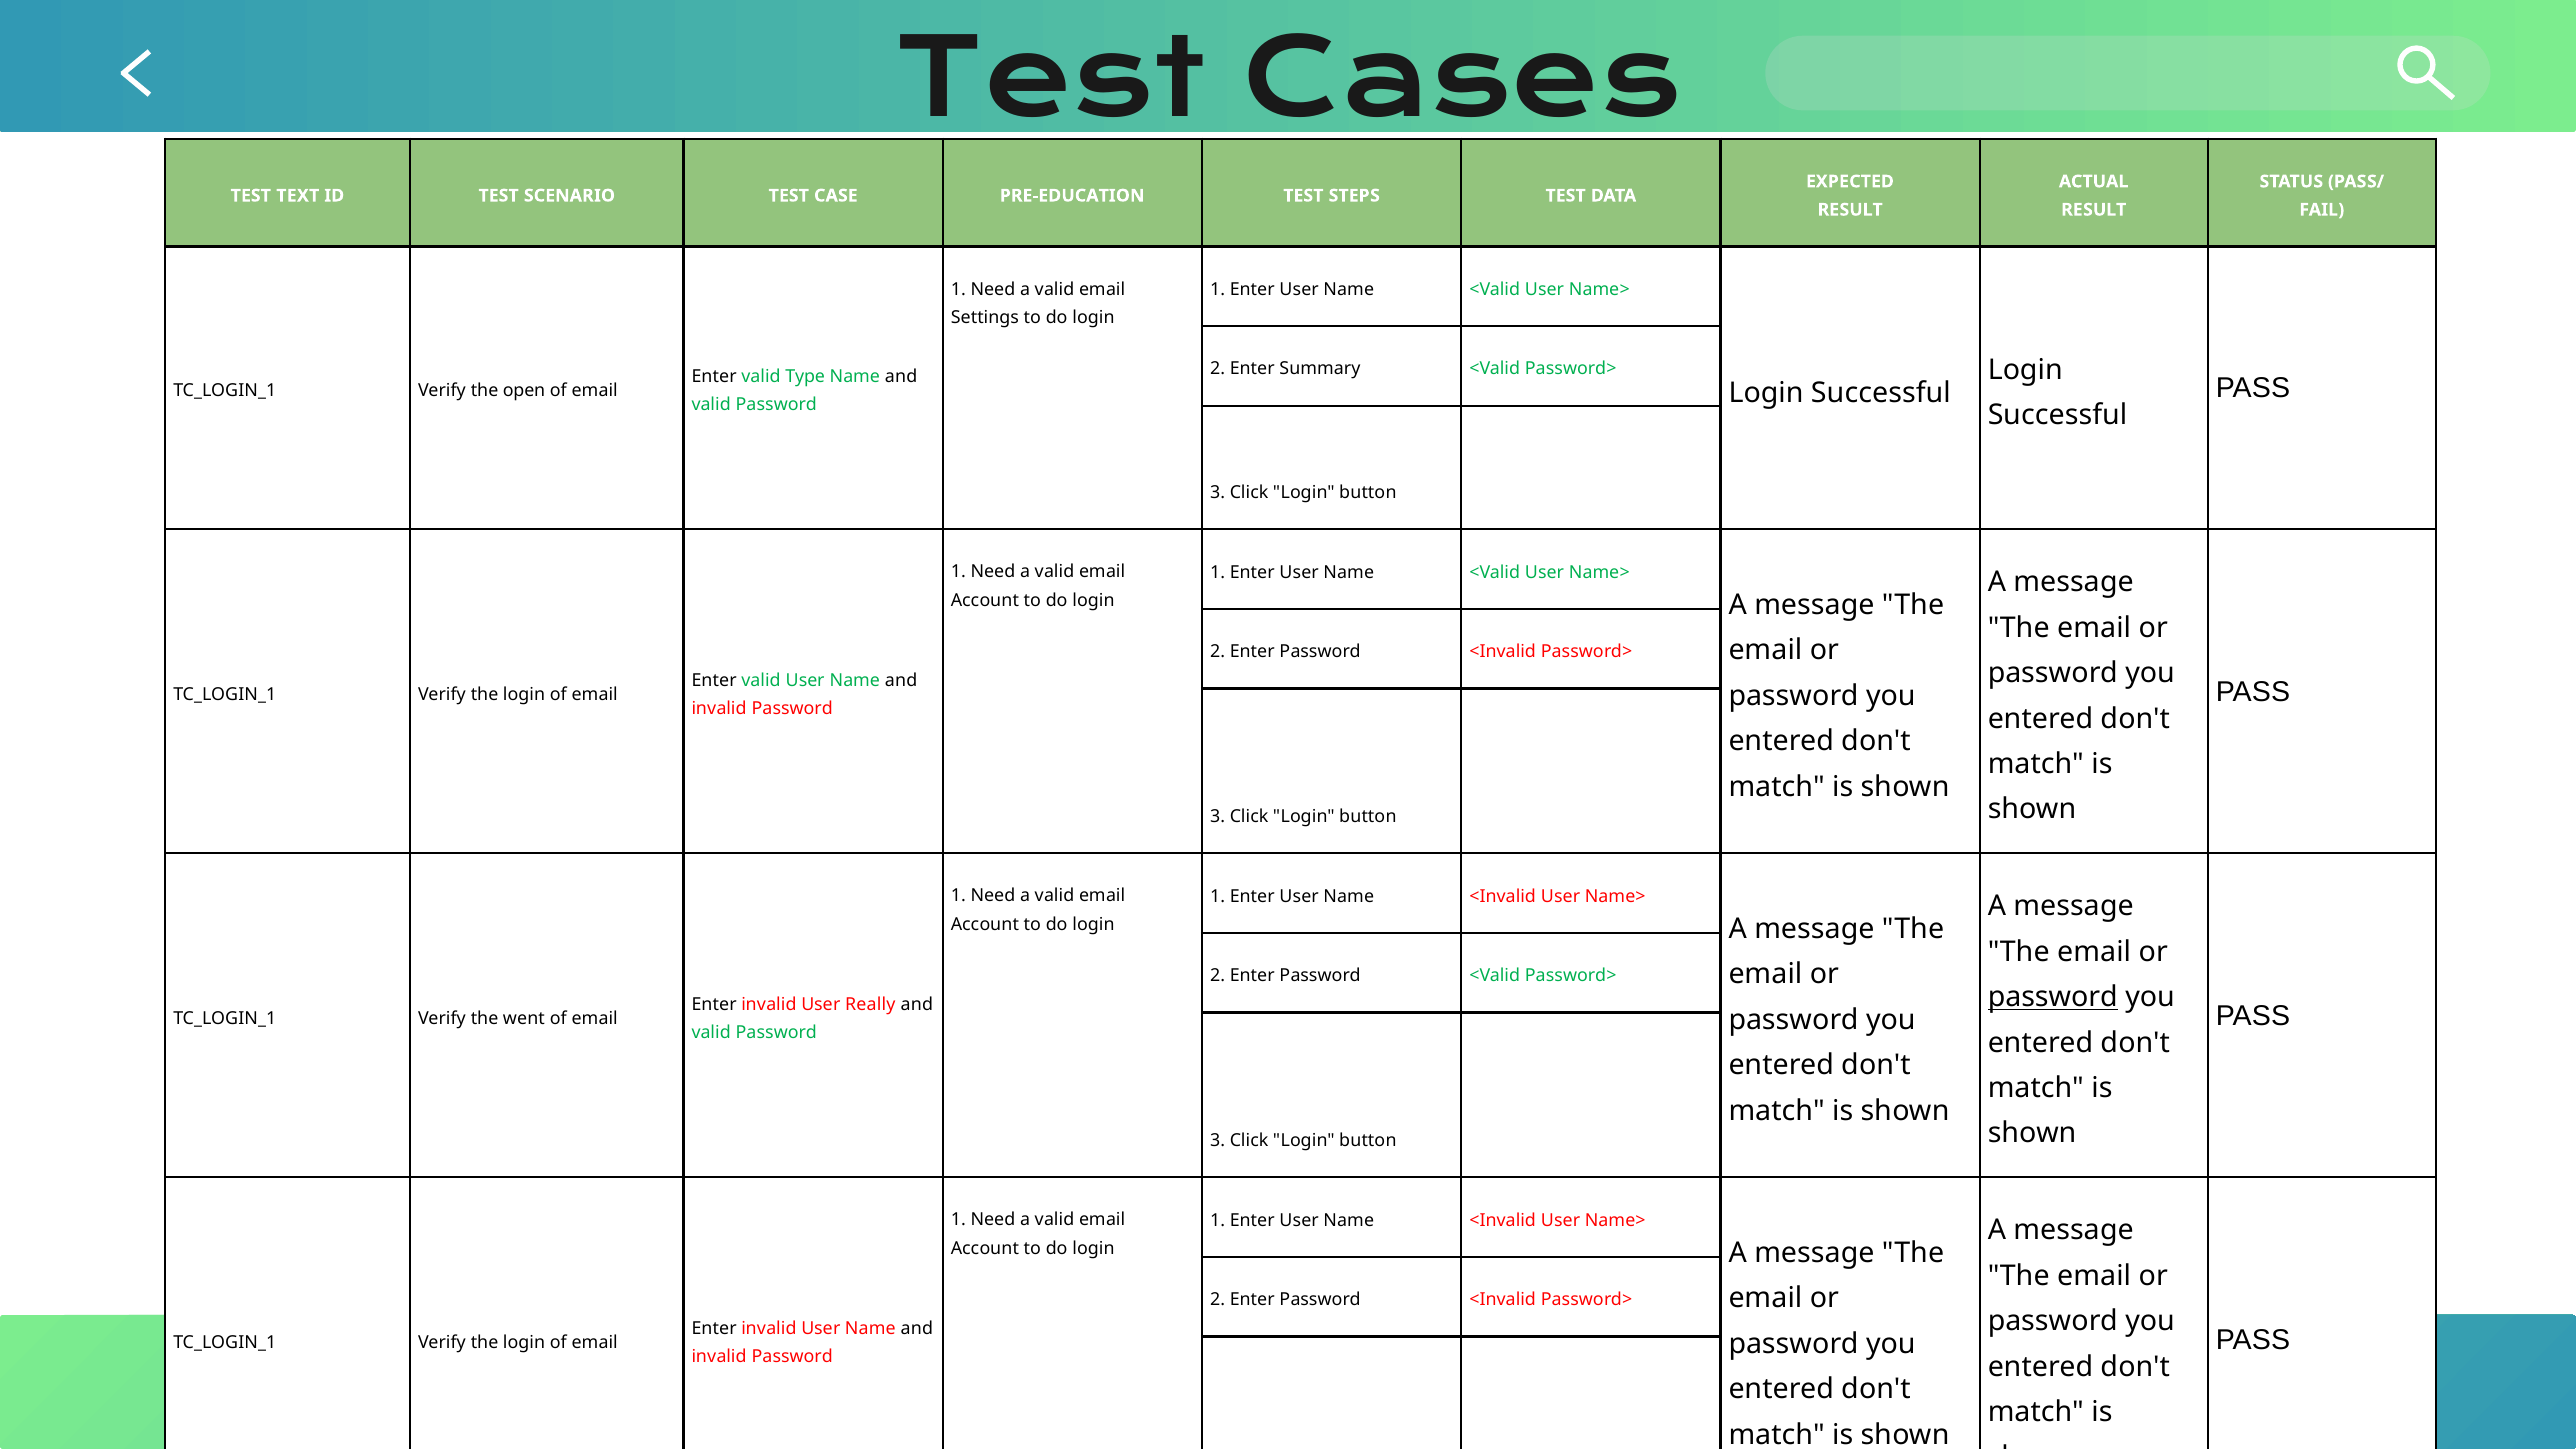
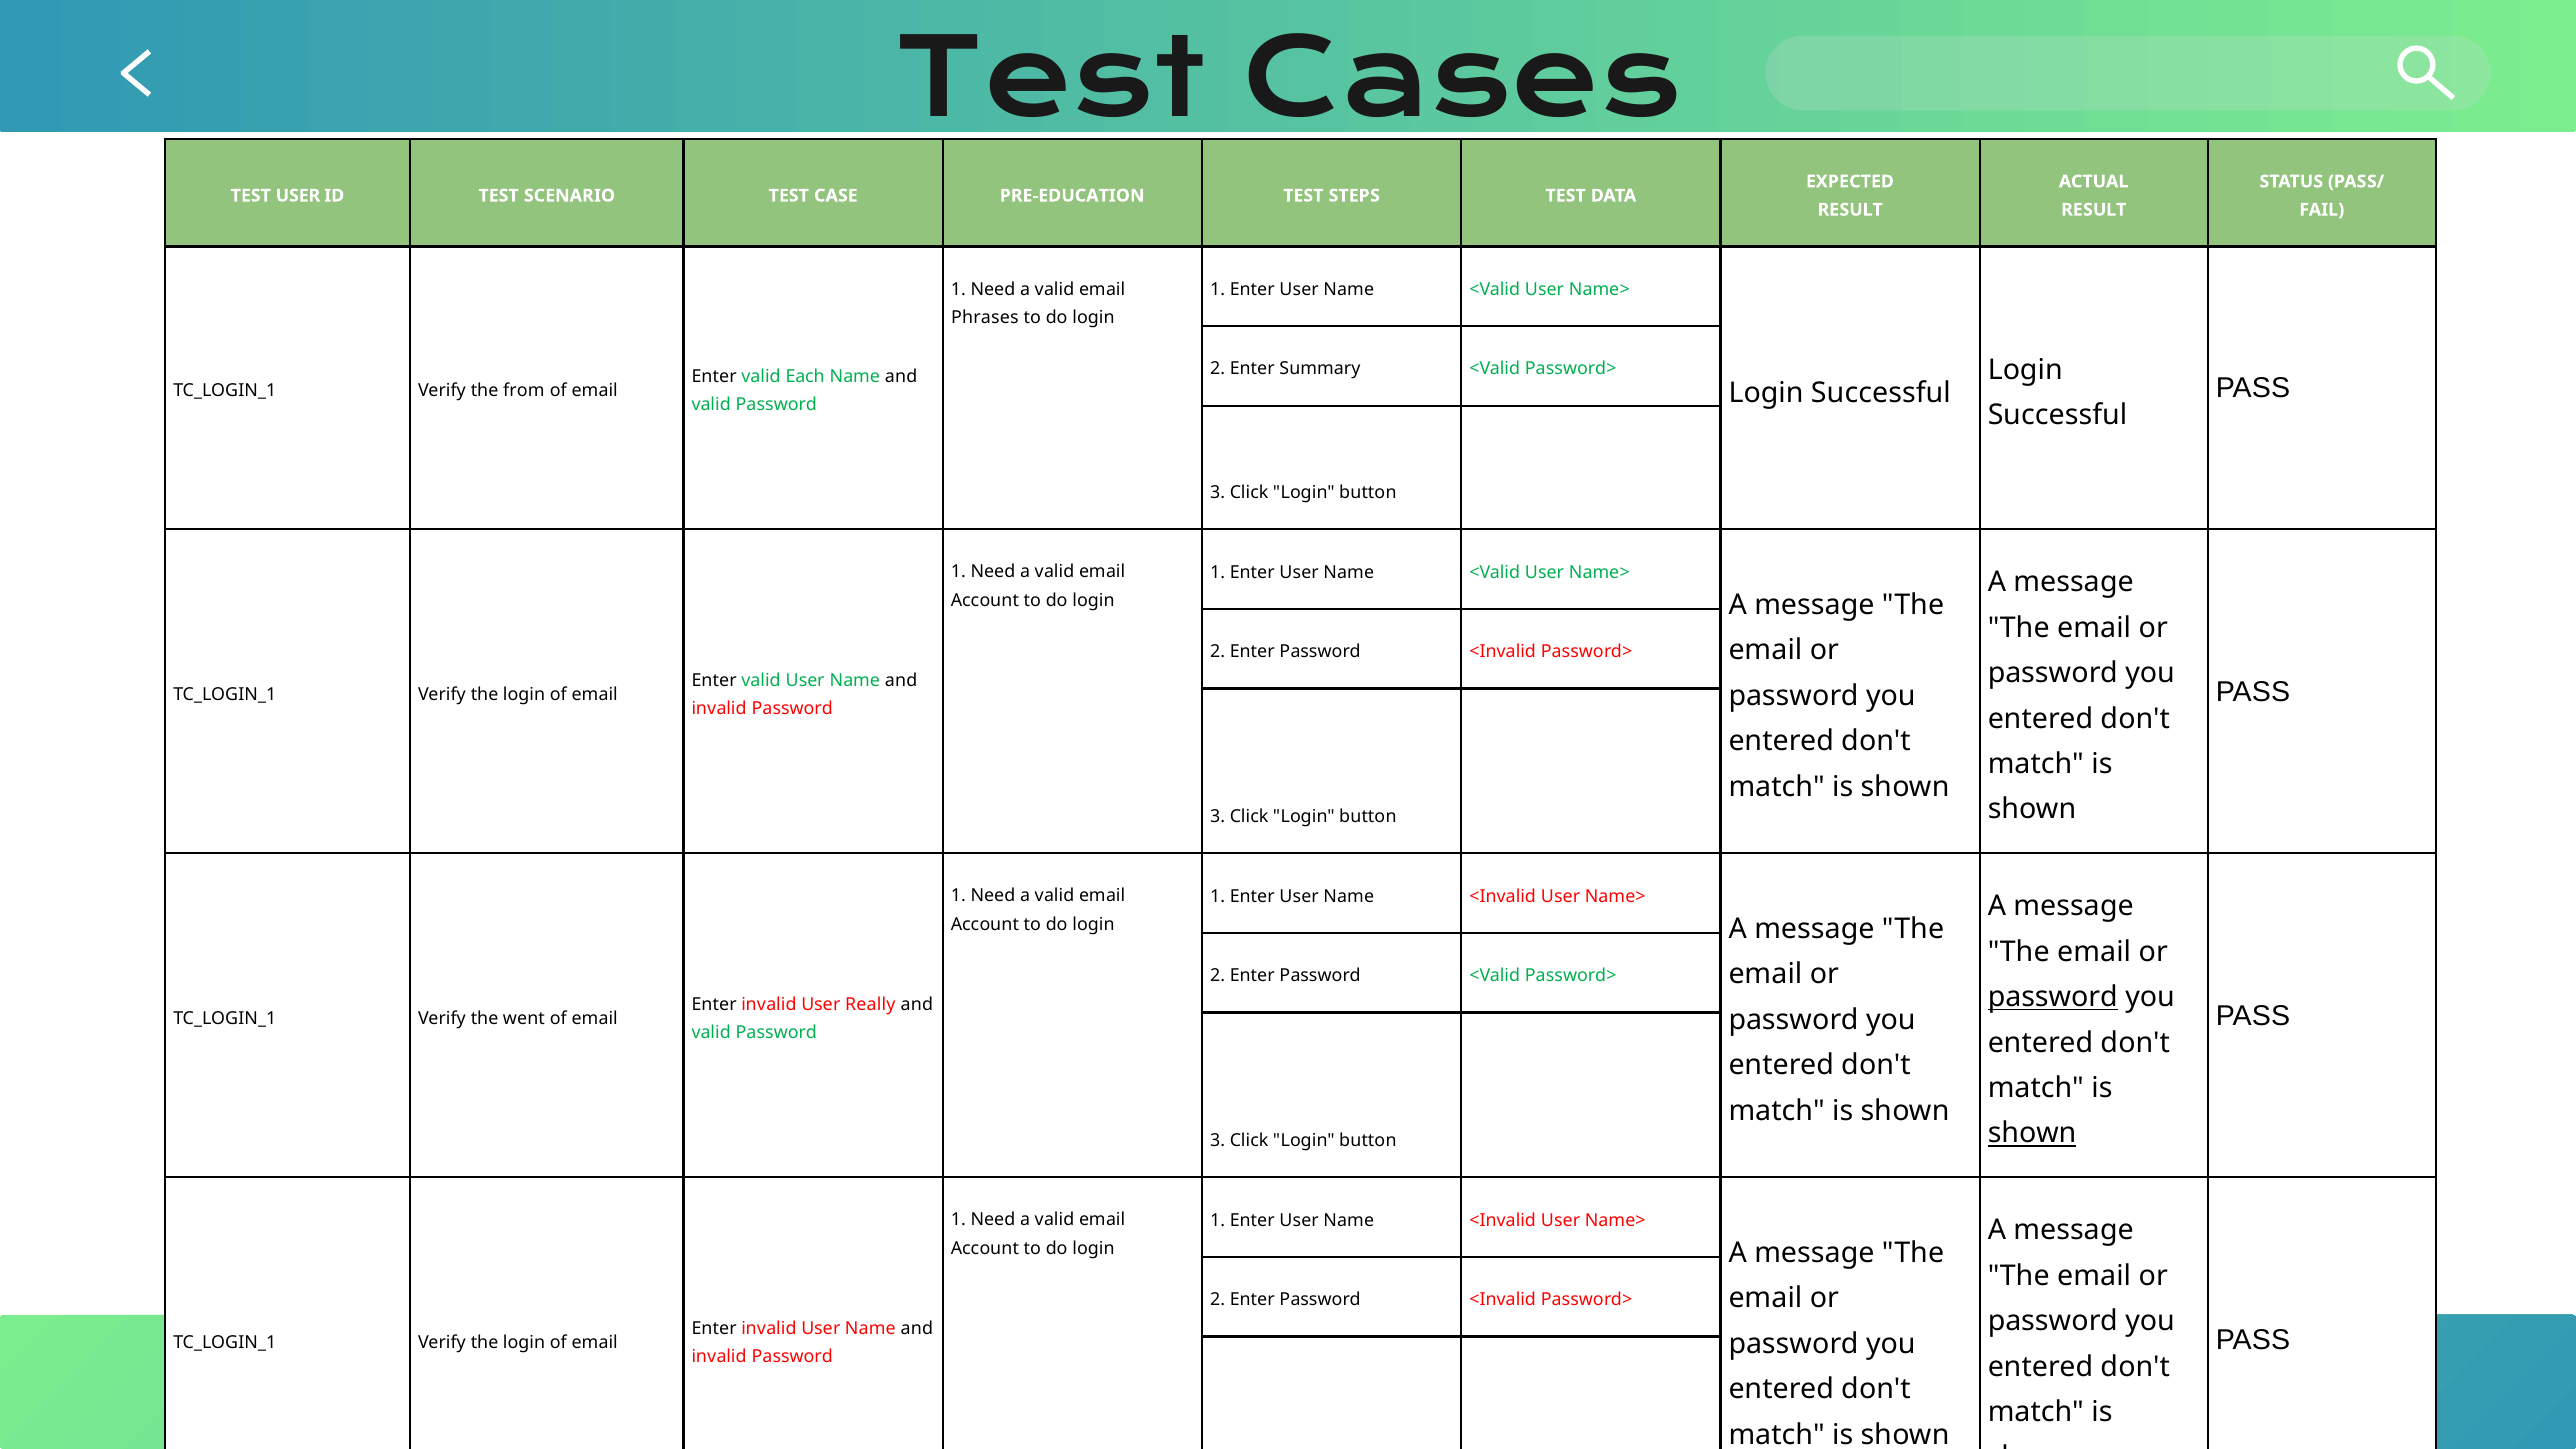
TEST TEXT: TEXT -> USER
Settings: Settings -> Phrases
Type: Type -> Each
open: open -> from
shown at (2032, 1134) underline: none -> present
